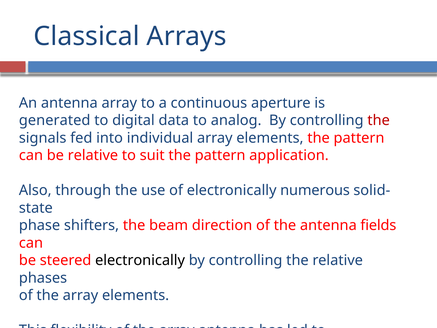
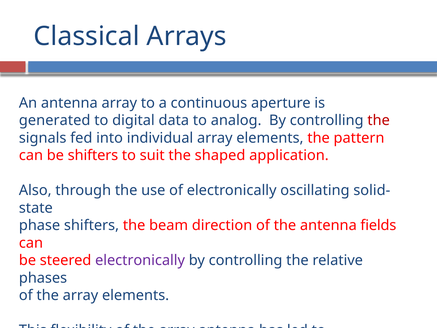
be relative: relative -> shifters
suit the pattern: pattern -> shaped
electronically numerous: numerous -> oscillating
electronically at (140, 260) colour: black -> purple
